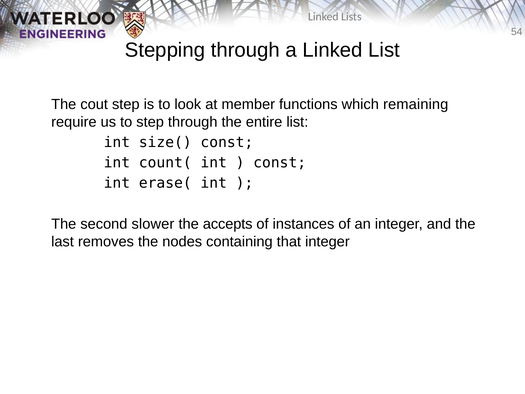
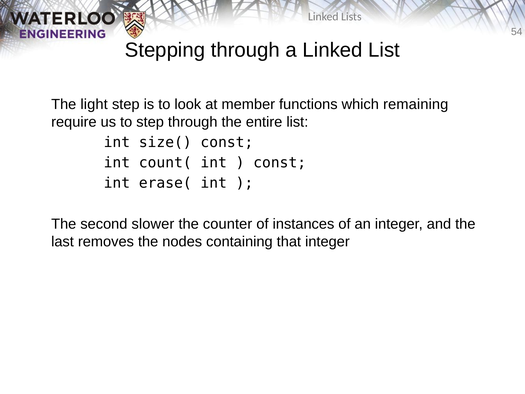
cout: cout -> light
accepts: accepts -> counter
